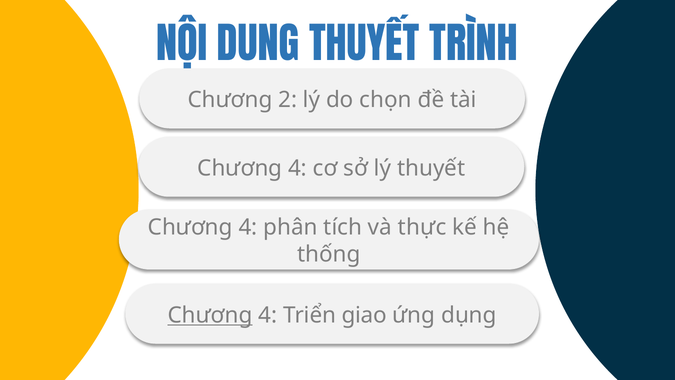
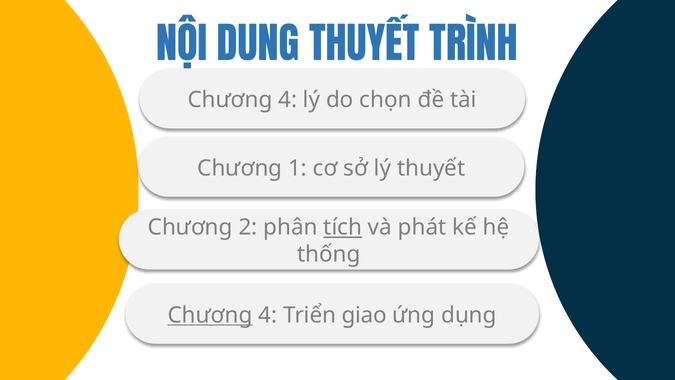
2 at (288, 100): 2 -> 4
4 at (298, 168): 4 -> 1
4 at (248, 227): 4 -> 2
tích underline: none -> present
thực: thực -> phát
